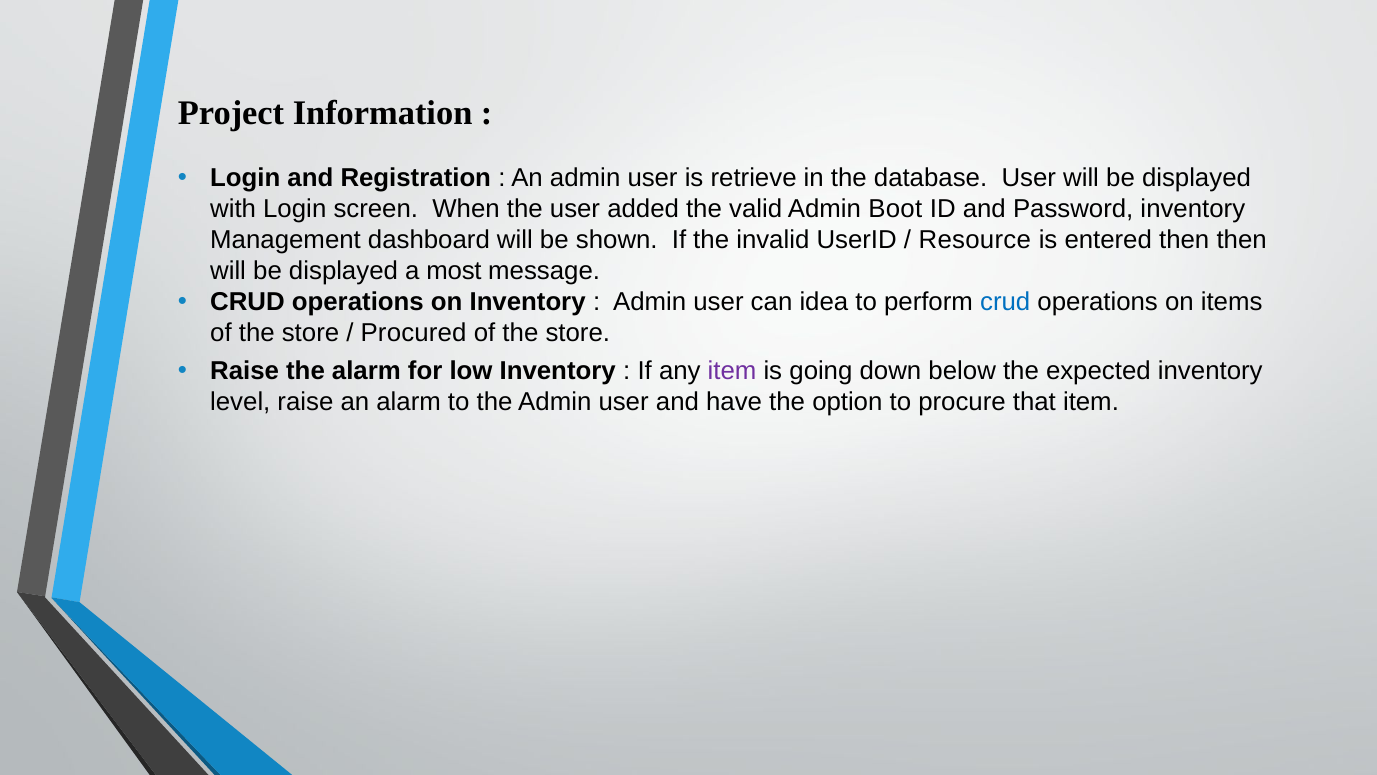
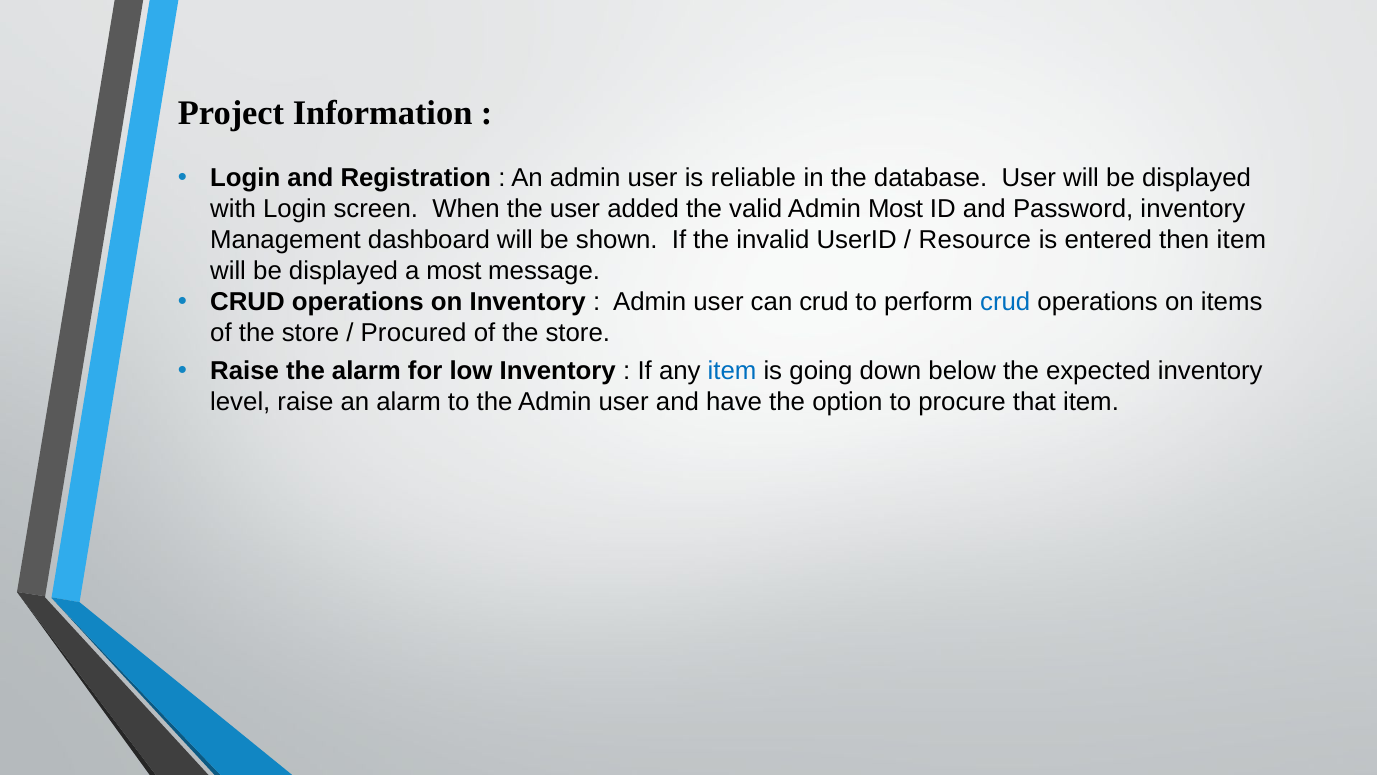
retrieve: retrieve -> reliable
Admin Boot: Boot -> Most
then then: then -> item
can idea: idea -> crud
item at (732, 371) colour: purple -> blue
